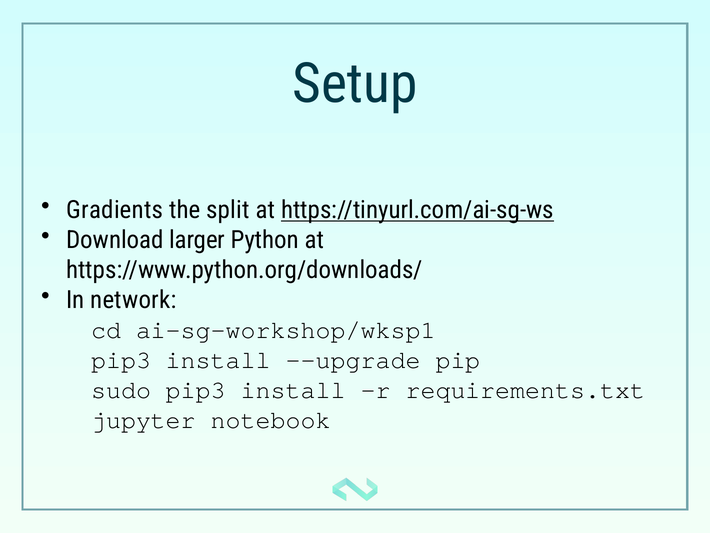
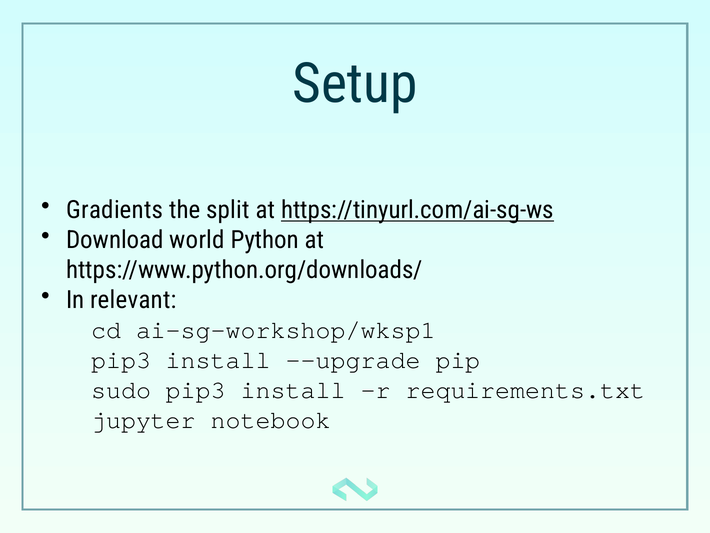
larger: larger -> world
network: network -> relevant
